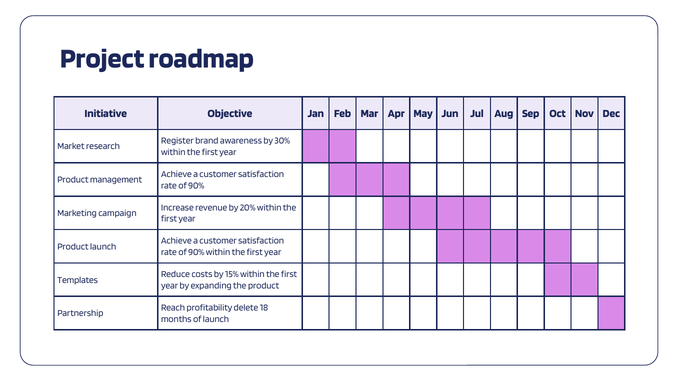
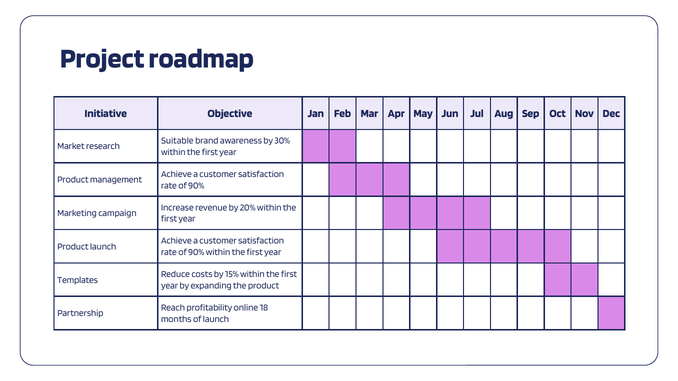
Register: Register -> Suitable
delete: delete -> online
